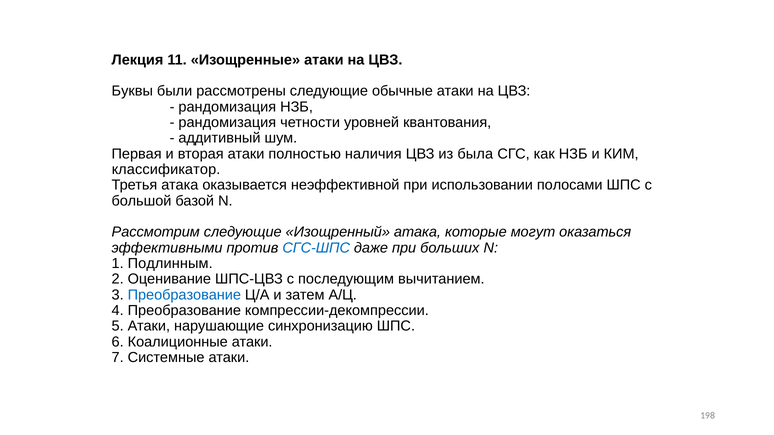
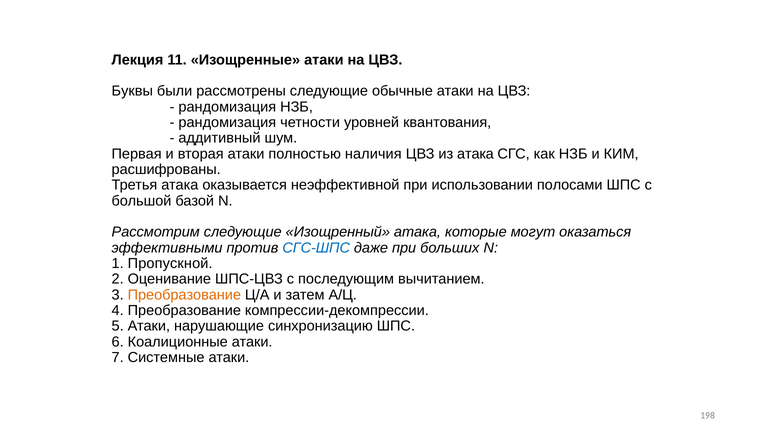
из была: была -> атака
классификатор: классификатор -> расшифрованы
Подлинным: Подлинным -> Пропускной
Преобразование at (184, 295) colour: blue -> orange
